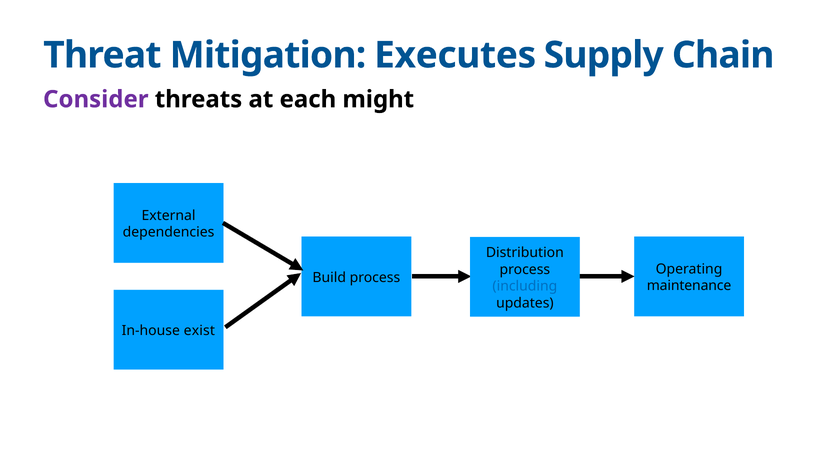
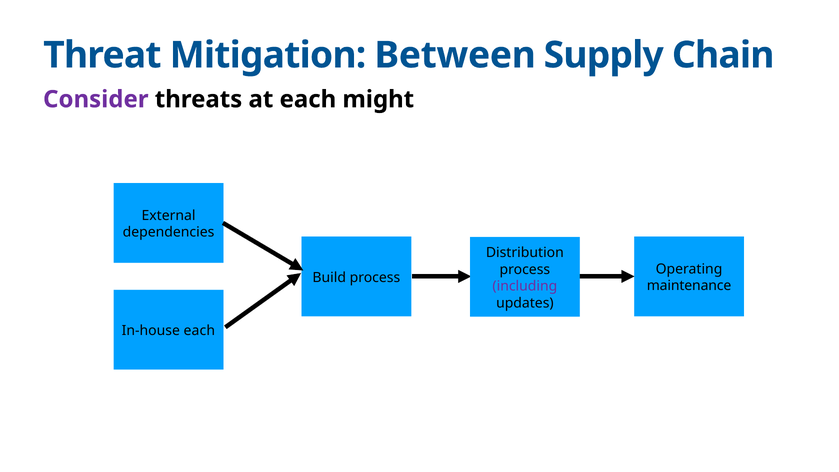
Executes: Executes -> Between
including colour: blue -> purple
In-house exist: exist -> each
